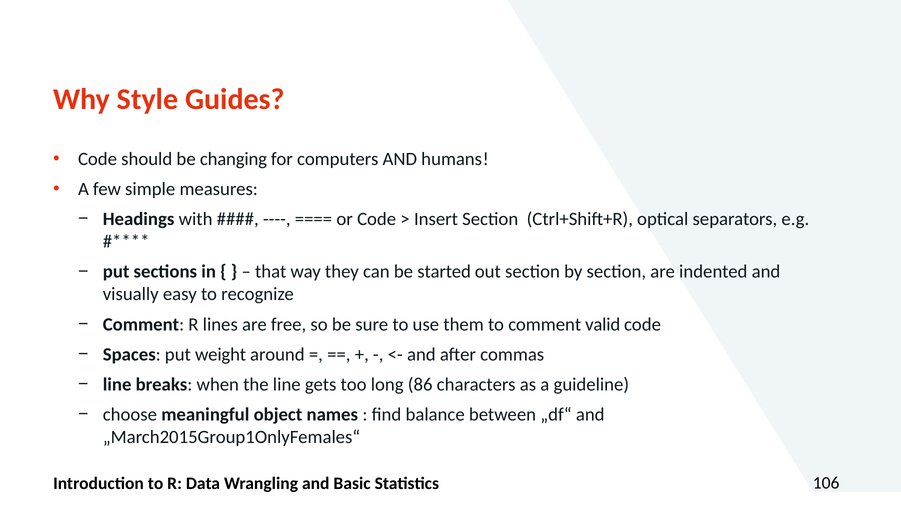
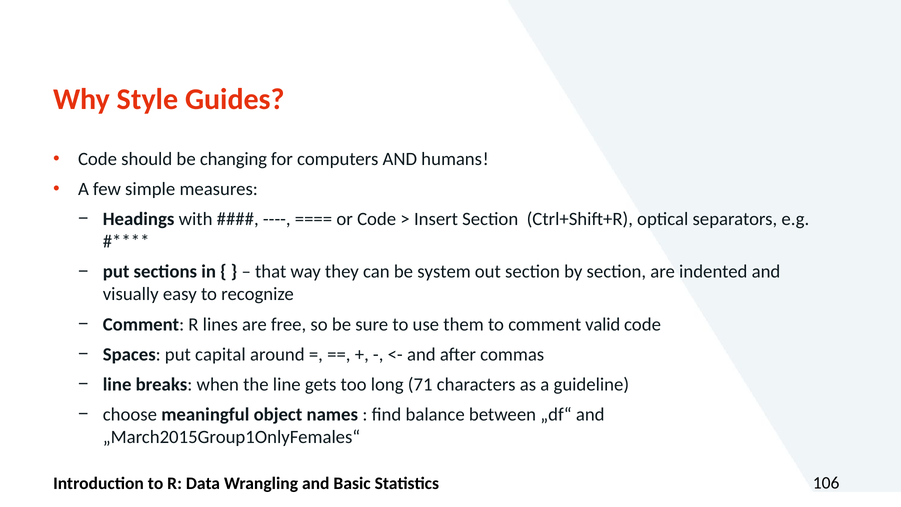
started: started -> system
weight: weight -> capital
86: 86 -> 71
